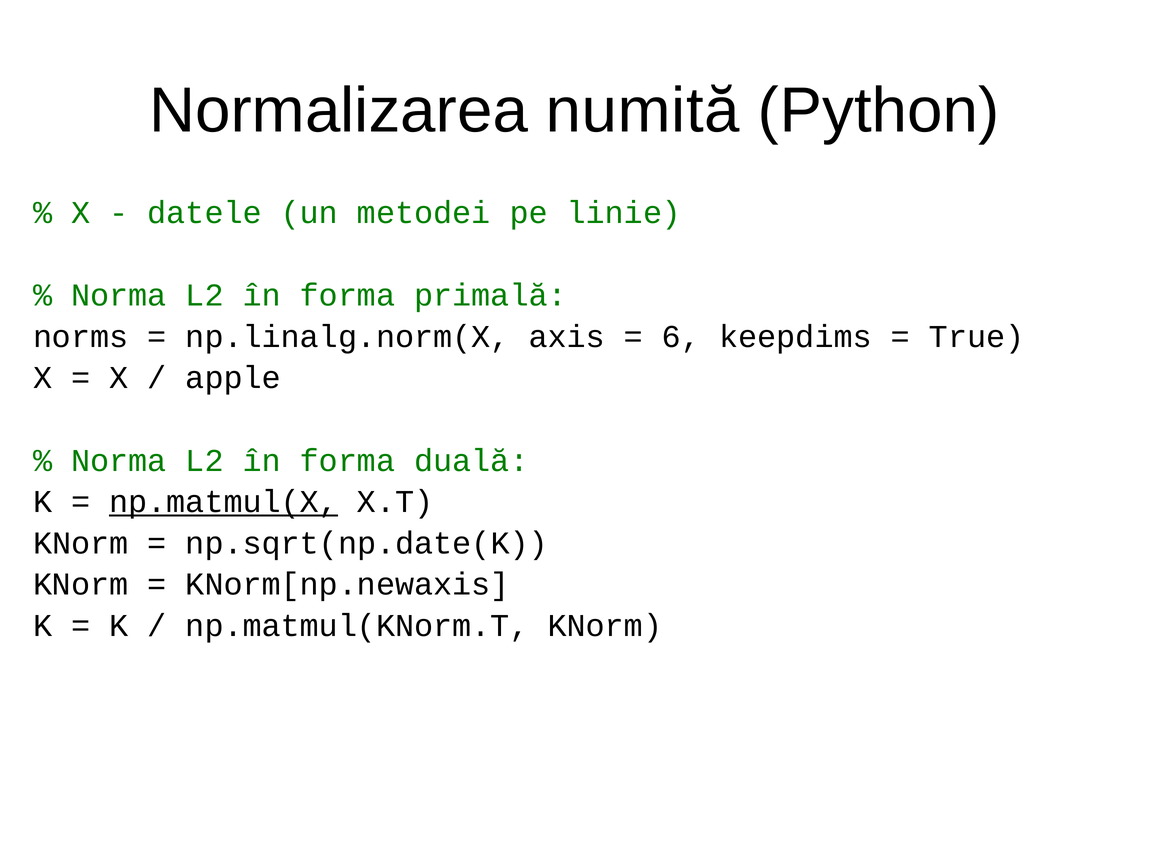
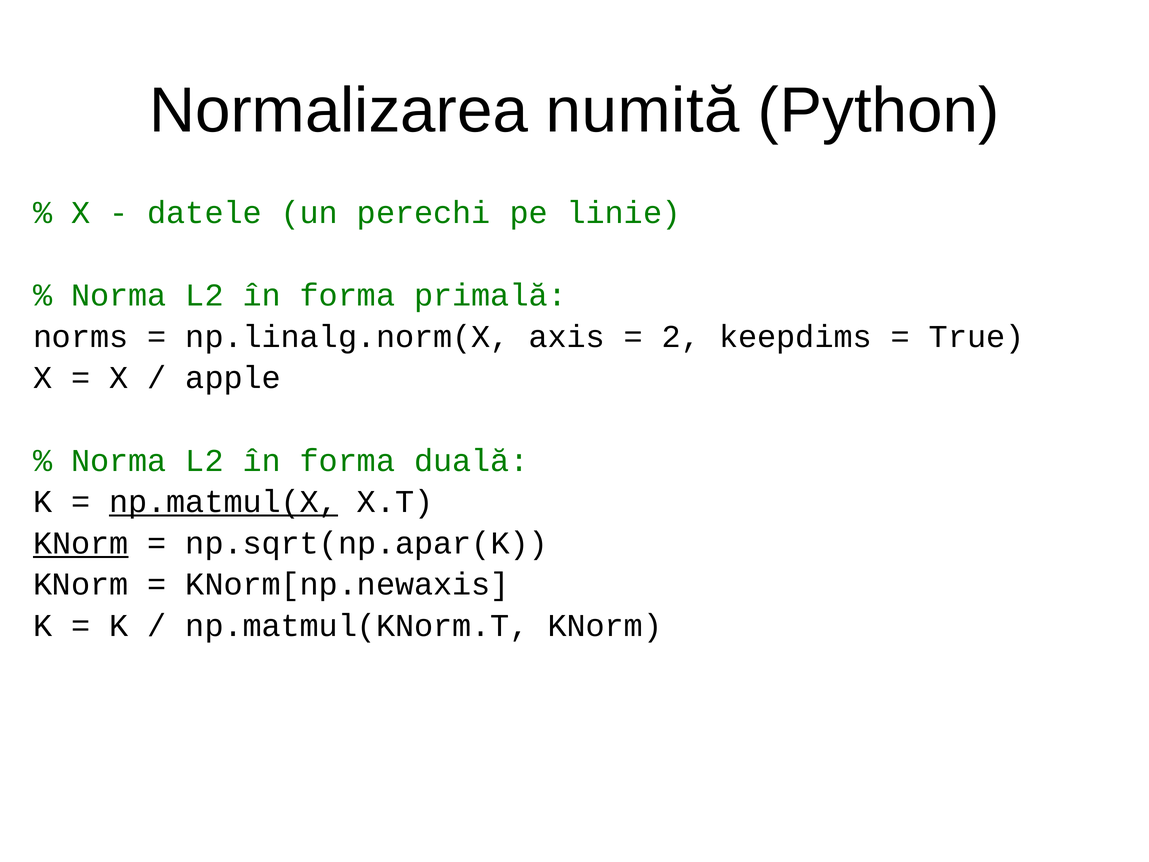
metodei: metodei -> perechi
6: 6 -> 2
KNorm at (81, 543) underline: none -> present
np.sqrt(np.date(K: np.sqrt(np.date(K -> np.sqrt(np.apar(K
